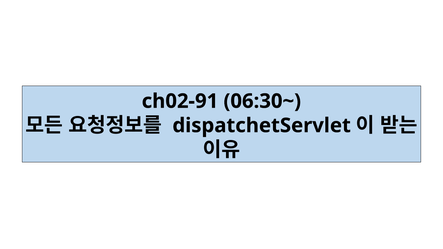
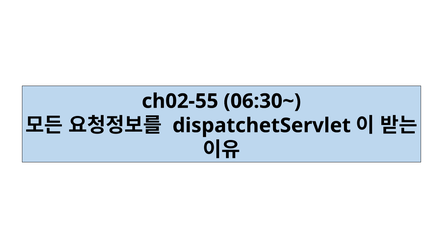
ch02-91: ch02-91 -> ch02-55
